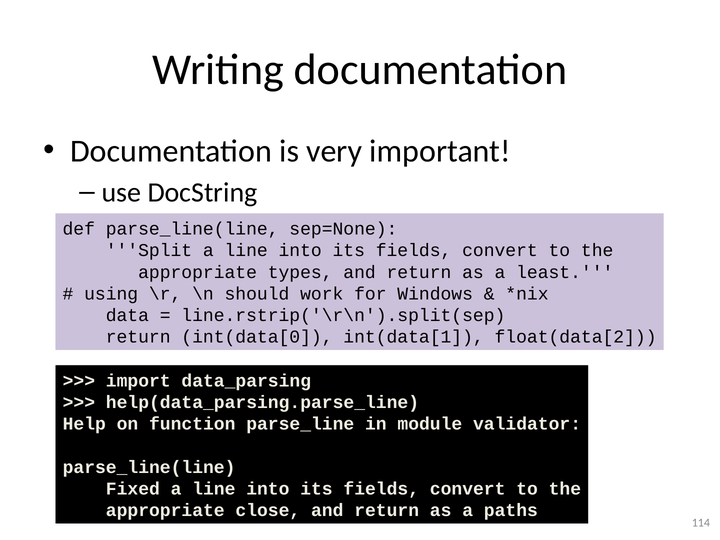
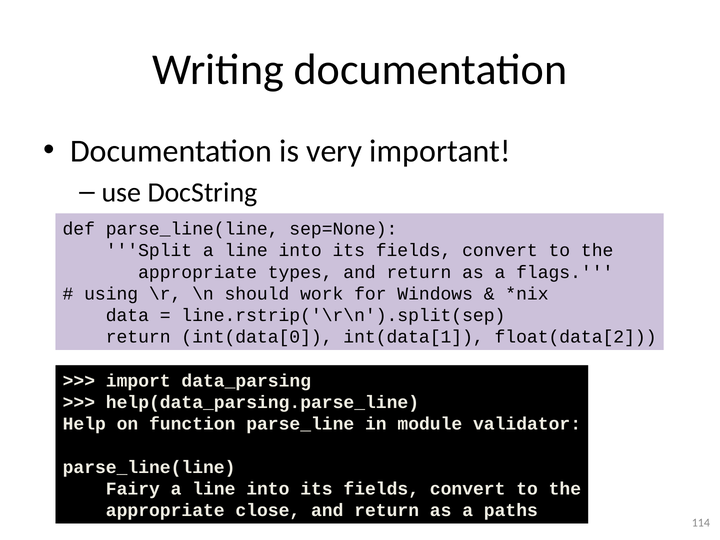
least: least -> flags
Fixed: Fixed -> Fairy
